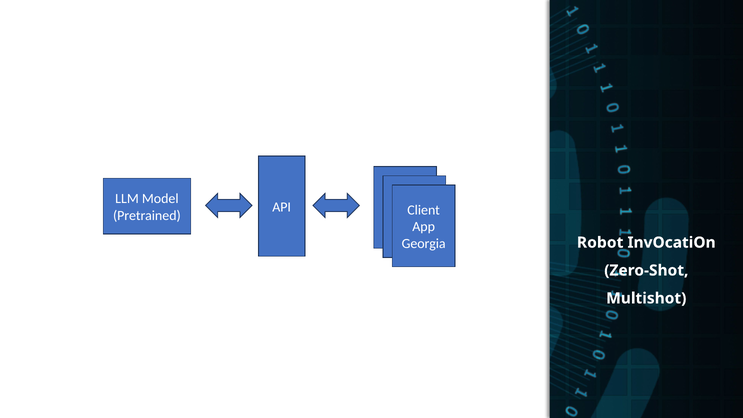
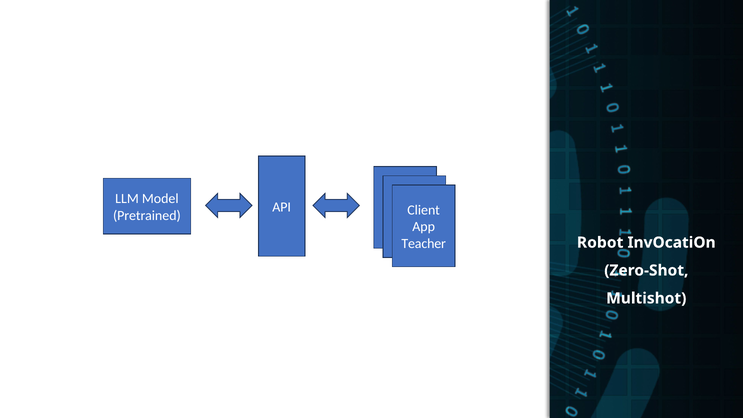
Georgia: Georgia -> Teacher
